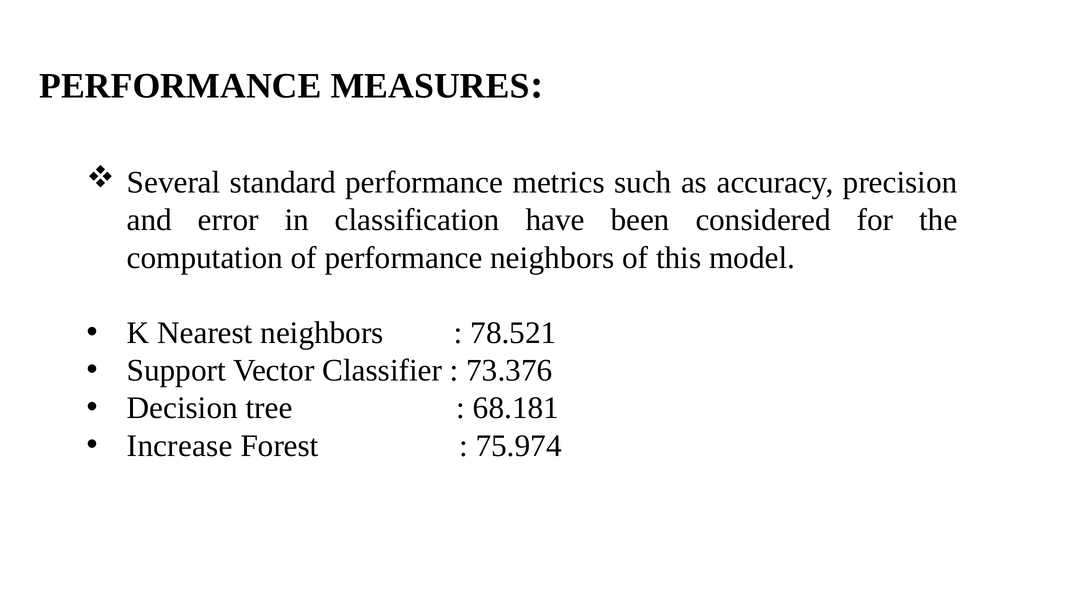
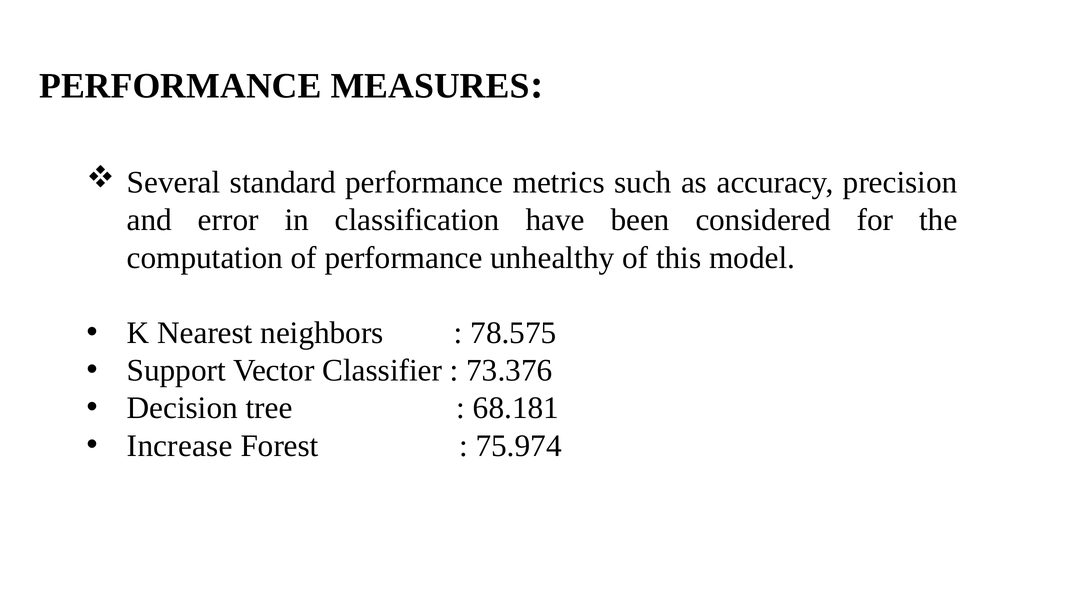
performance neighbors: neighbors -> unhealthy
78.521: 78.521 -> 78.575
